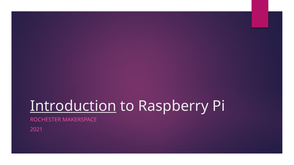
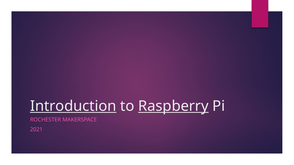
Raspberry underline: none -> present
